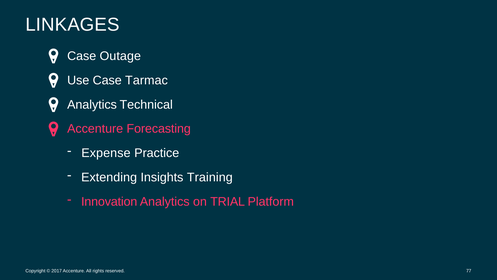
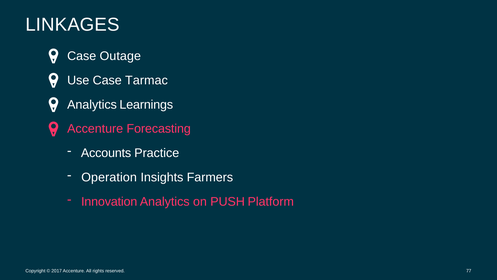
Technical: Technical -> Learnings
Expense: Expense -> Accounts
Extending: Extending -> Operation
Training: Training -> Farmers
TRIAL: TRIAL -> PUSH
